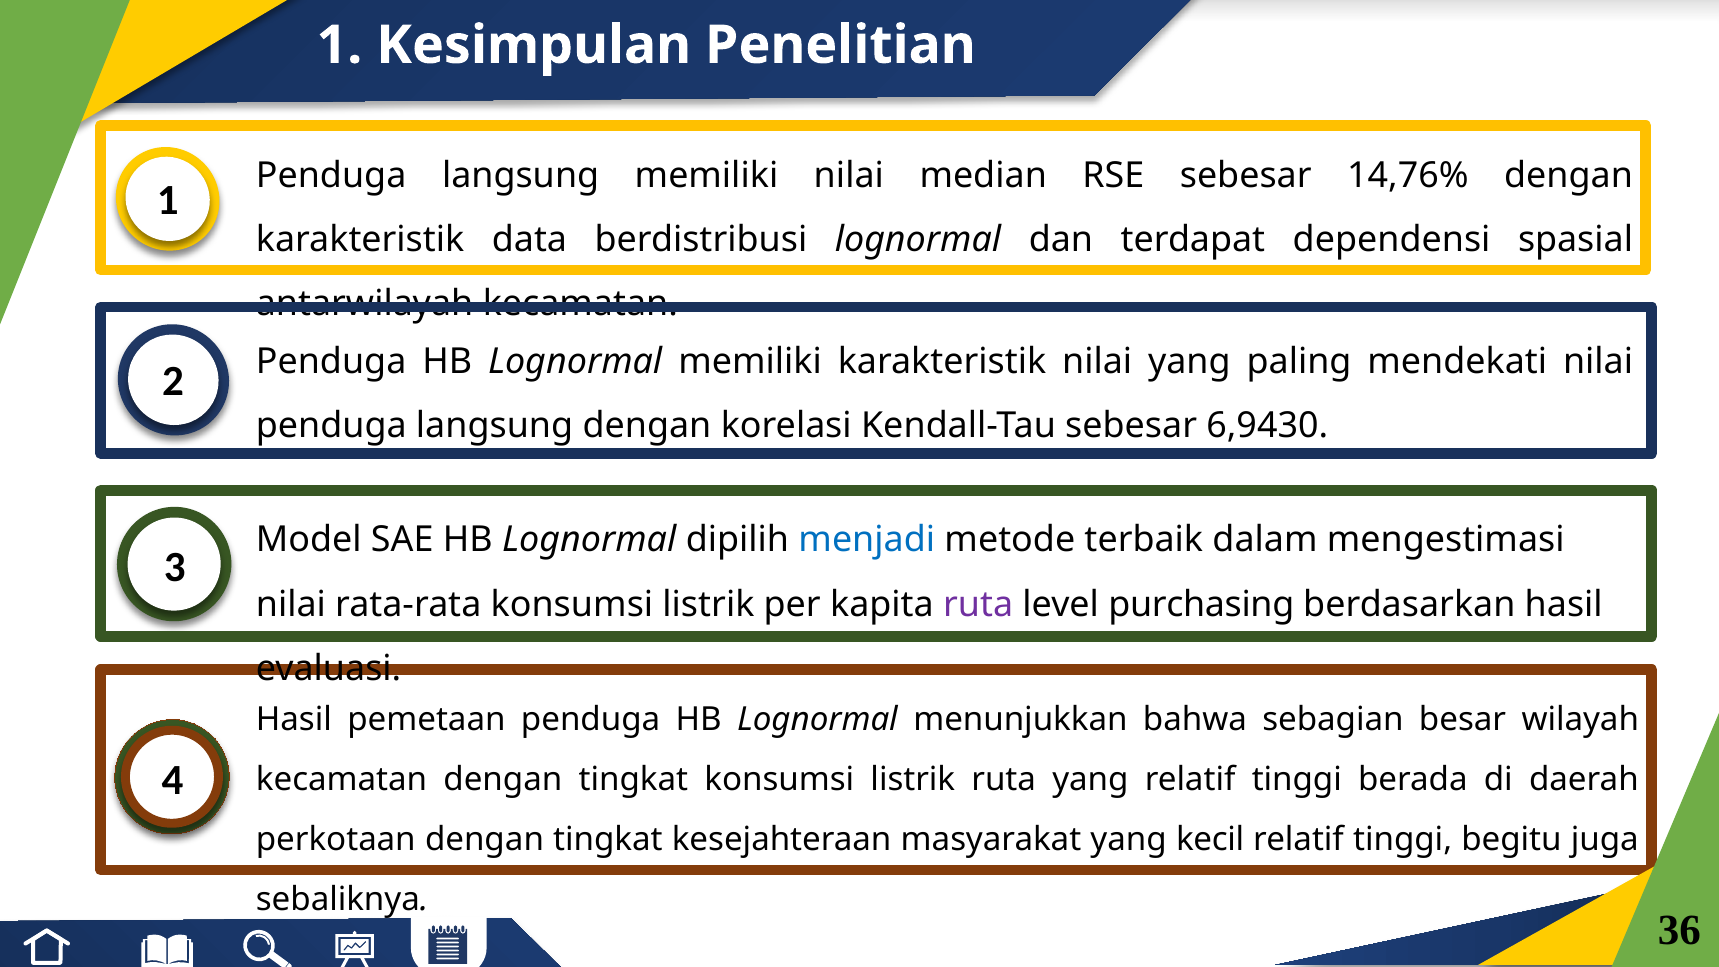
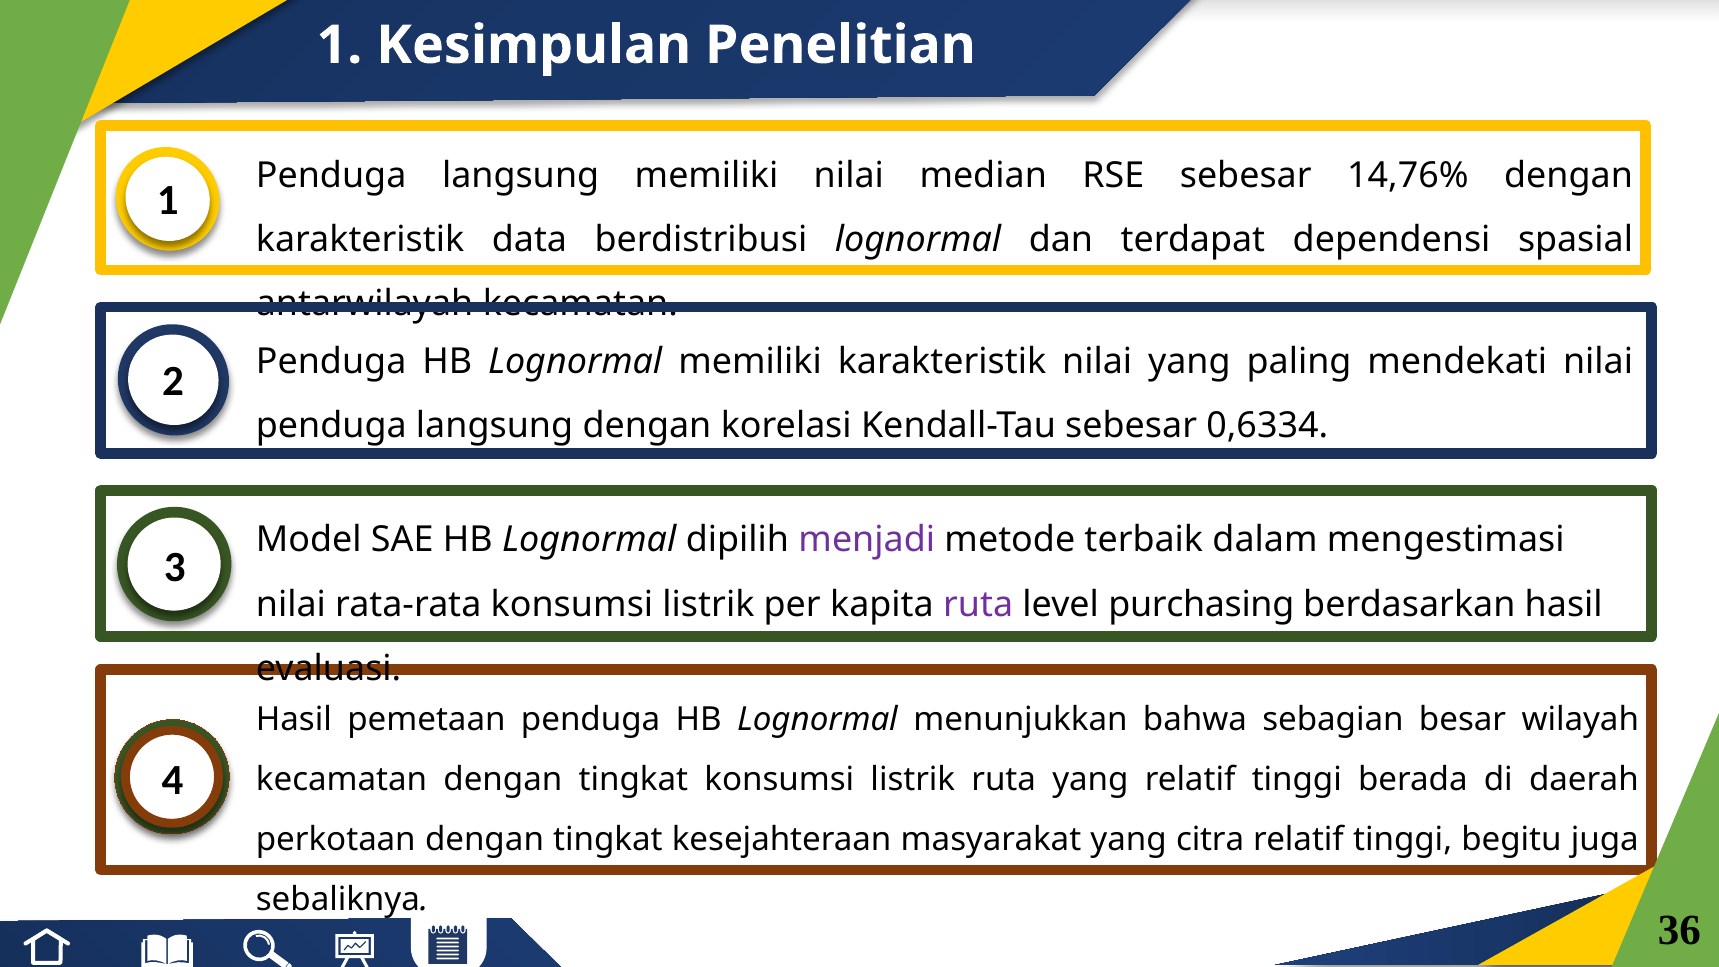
6,9430: 6,9430 -> 0,6334
menjadi colour: blue -> purple
kecil: kecil -> citra
